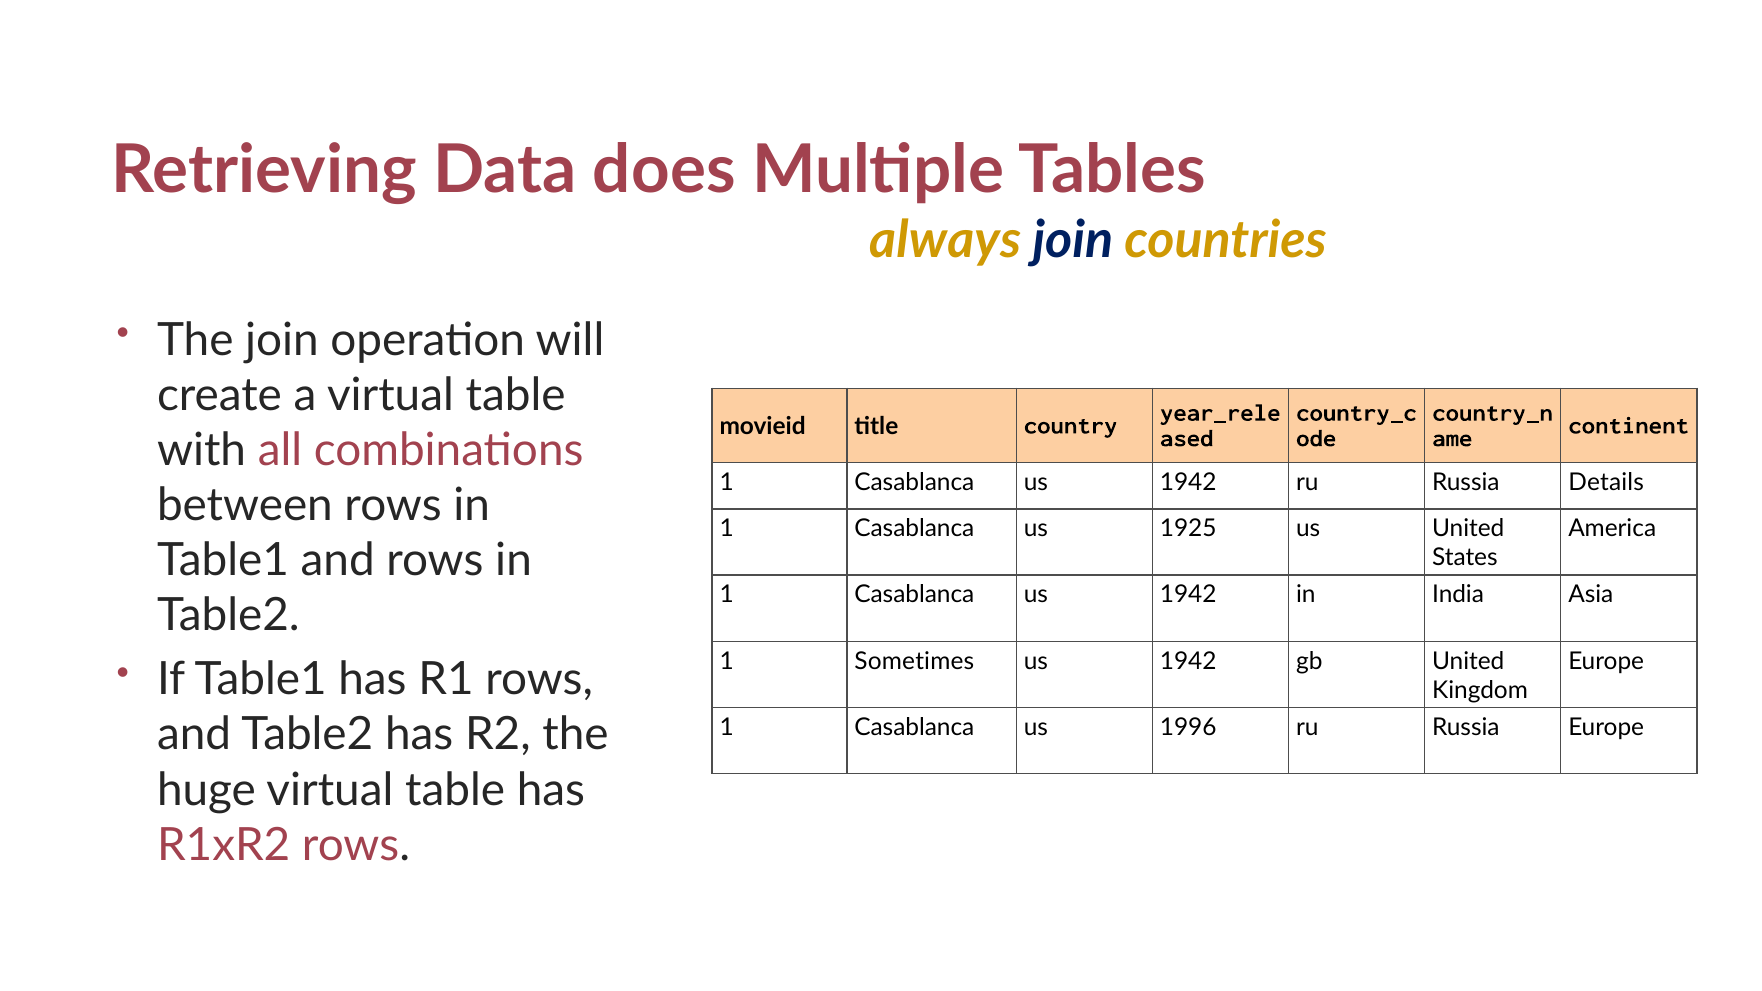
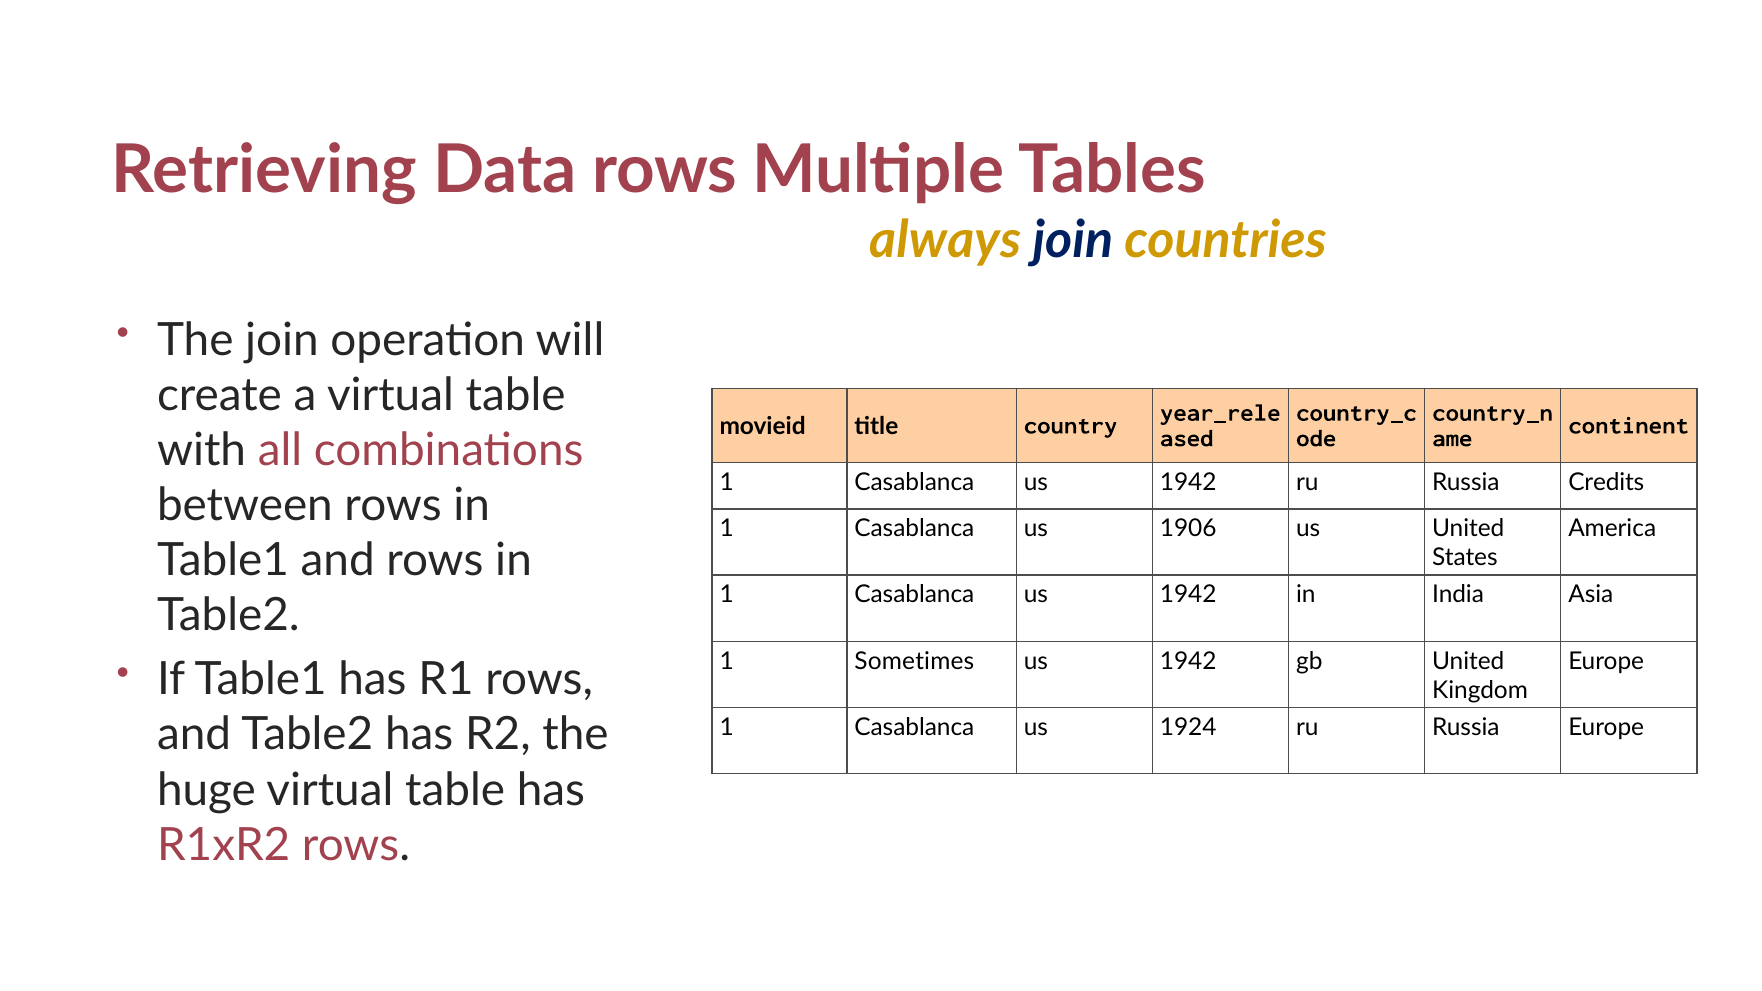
Data does: does -> rows
Details: Details -> Credits
1925: 1925 -> 1906
1996: 1996 -> 1924
